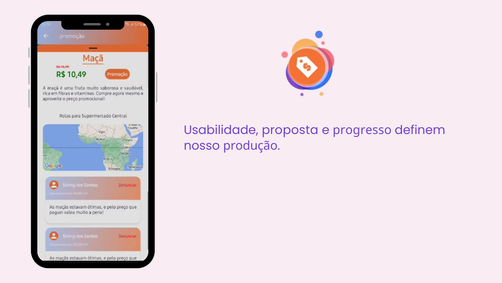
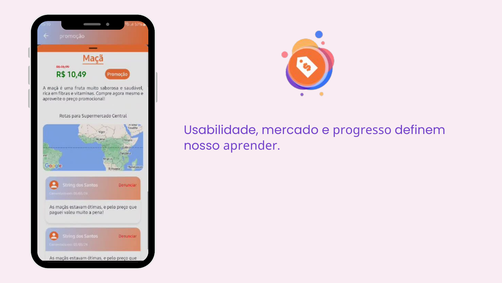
proposta: proposta -> mercado
produção: produção -> aprender
